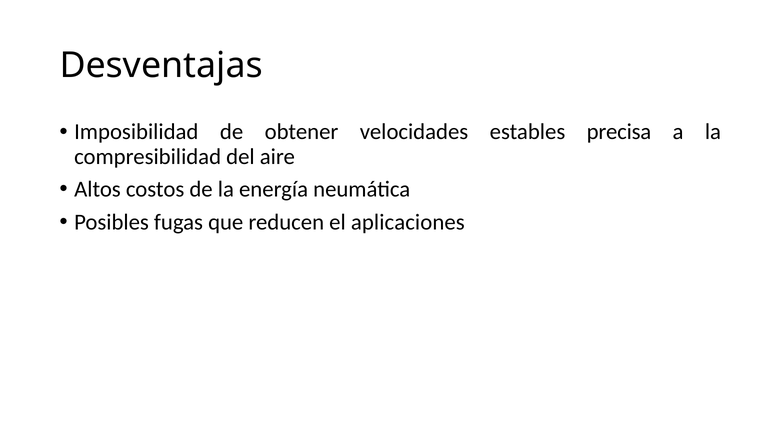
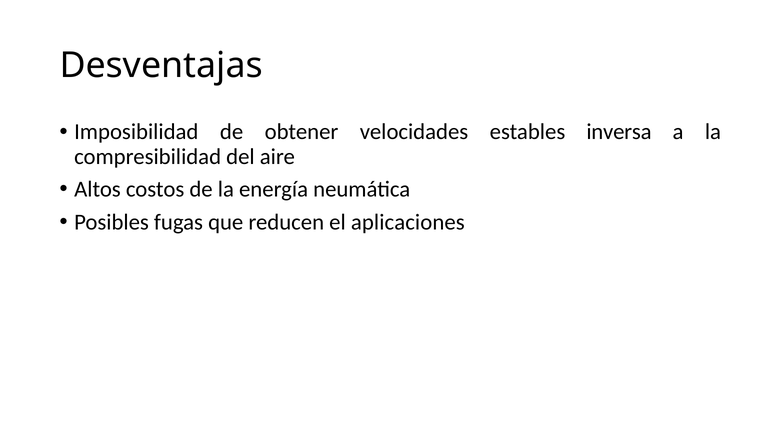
precisa: precisa -> inversa
